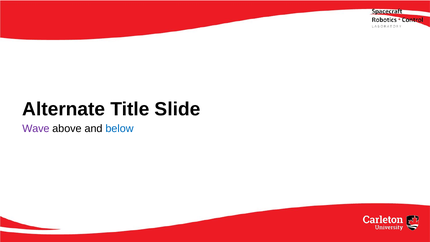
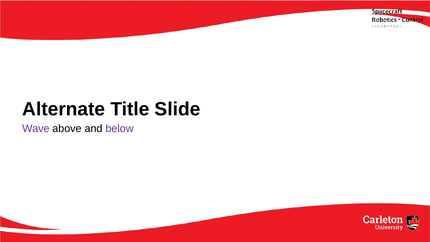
below colour: blue -> purple
